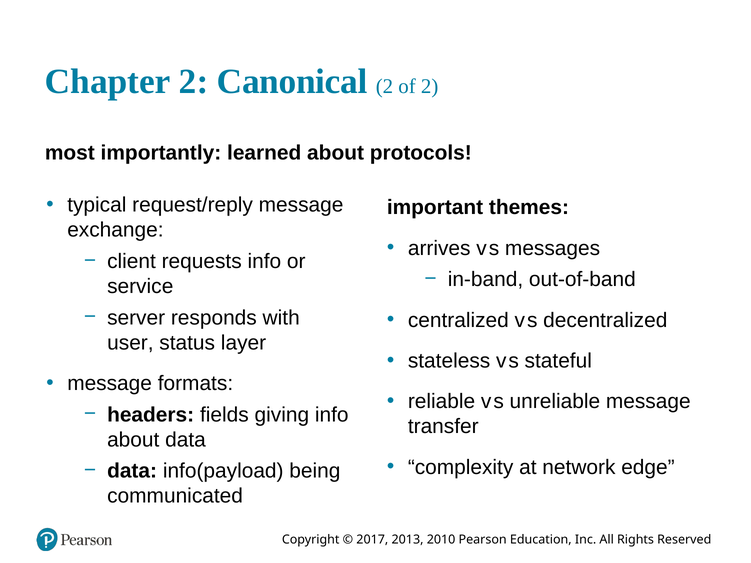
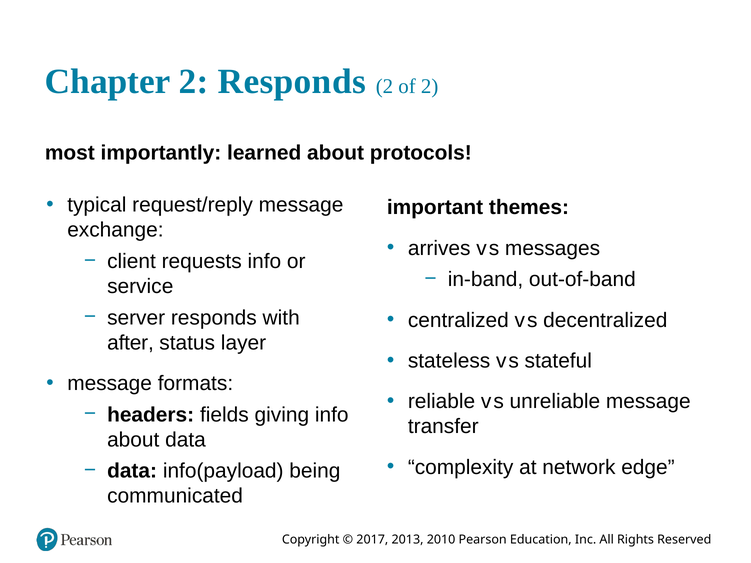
2 Canonical: Canonical -> Responds
user: user -> after
